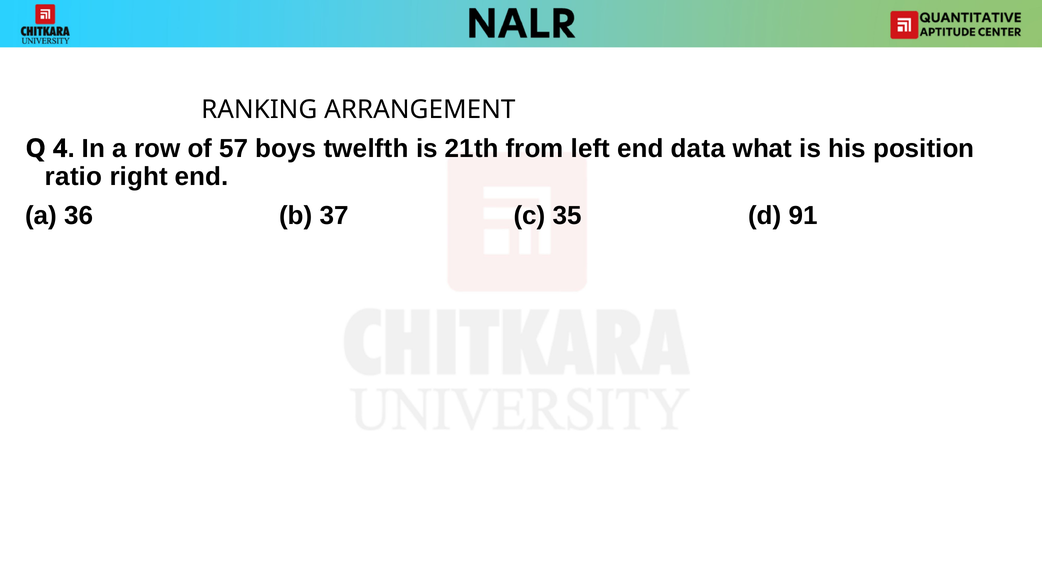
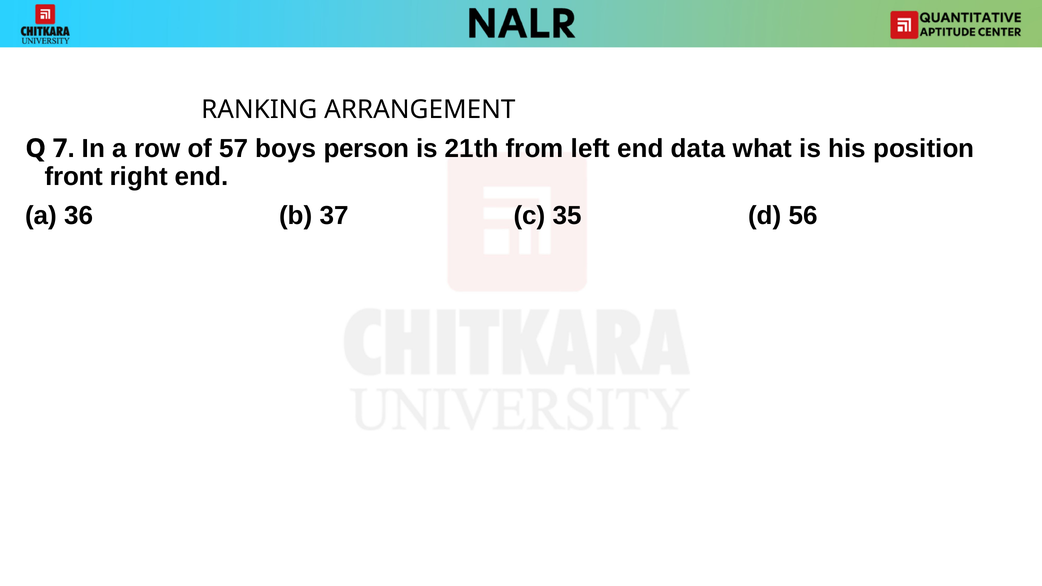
4: 4 -> 7
twelfth: twelfth -> person
ratio: ratio -> front
91: 91 -> 56
